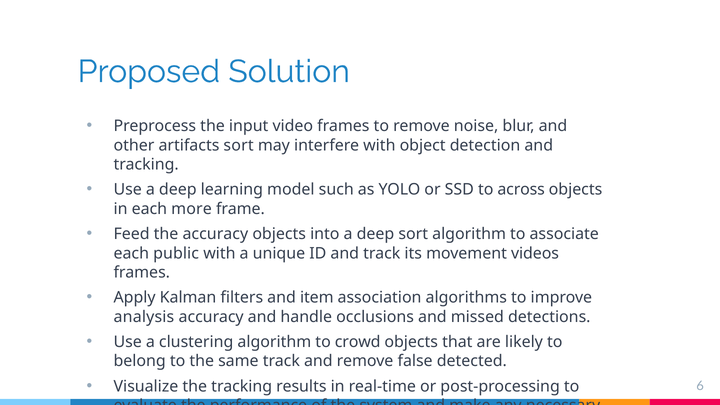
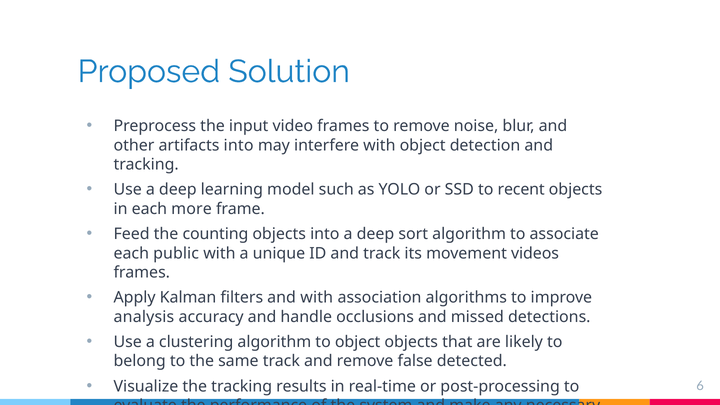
artifacts sort: sort -> into
across: across -> recent
the accuracy: accuracy -> counting
and item: item -> with
to crowd: crowd -> object
